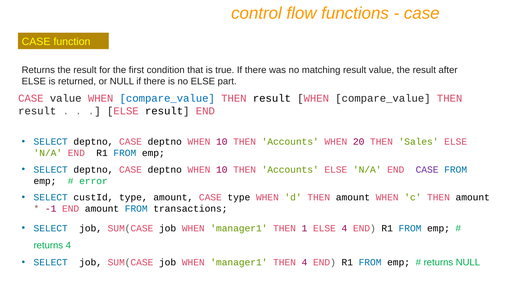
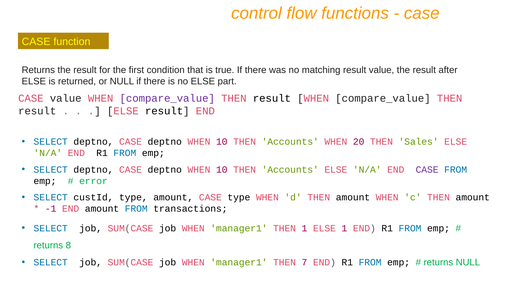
compare_value at (167, 98) colour: blue -> purple
ELSE 4: 4 -> 1
returns 4: 4 -> 8
THEN 4: 4 -> 7
